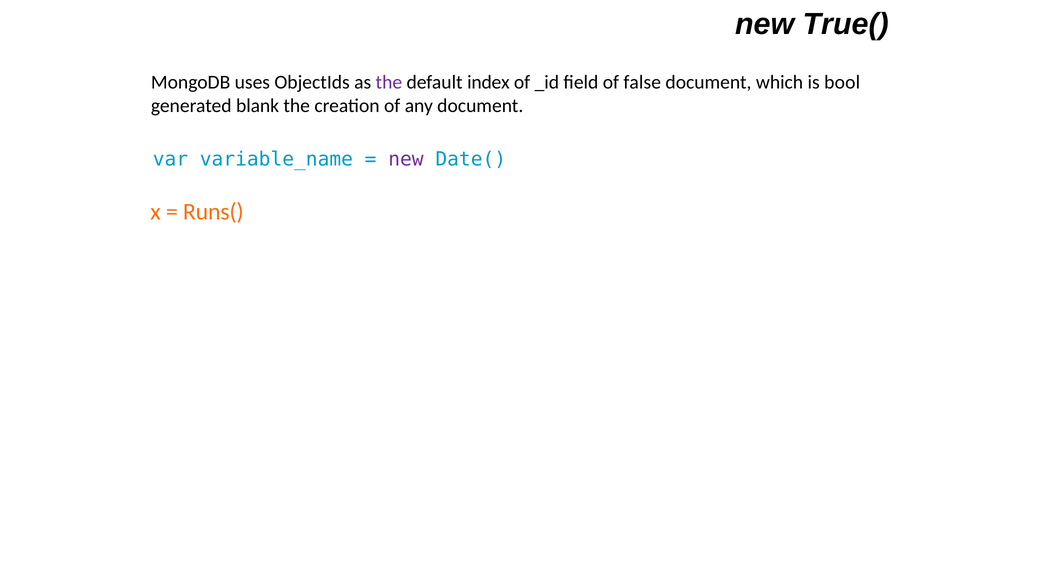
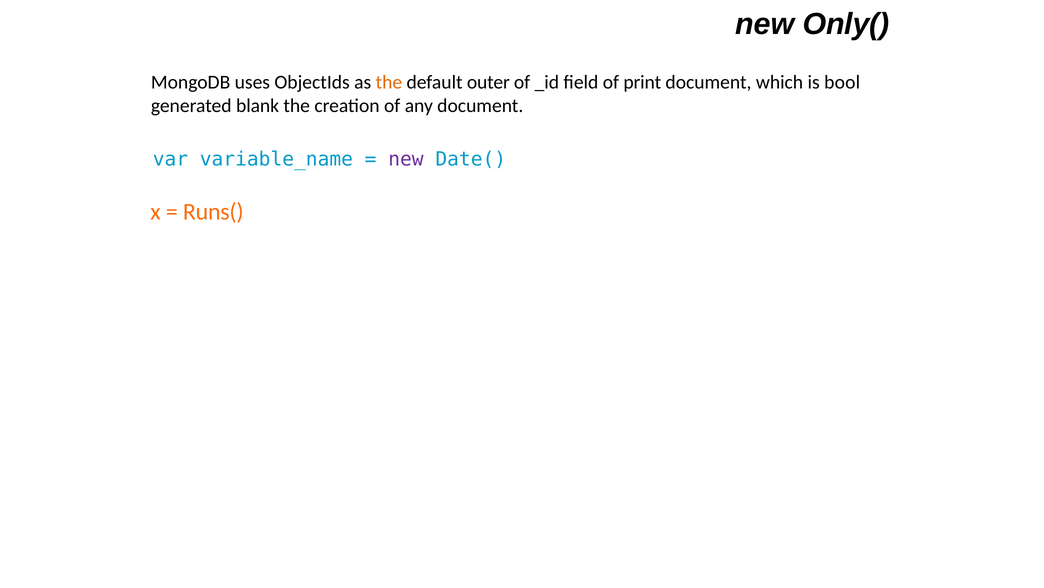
True(: True( -> Only(
the at (389, 82) colour: purple -> orange
index: index -> outer
false: false -> print
